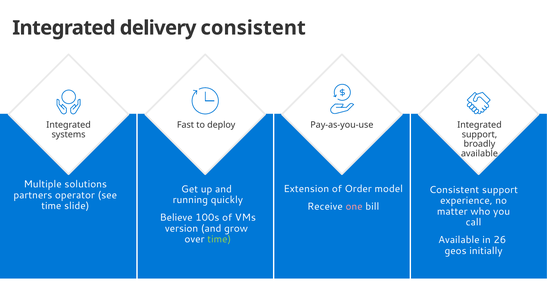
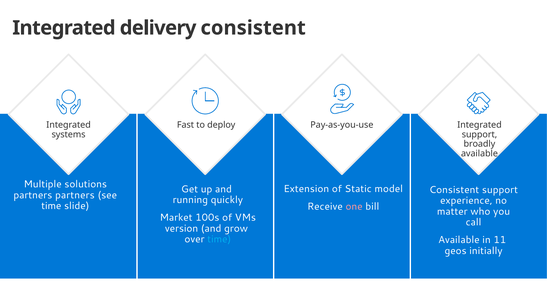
Order: Order -> Static
partners operator: operator -> partners
Believe: Believe -> Market
time at (219, 240) colour: light green -> light blue
26: 26 -> 11
